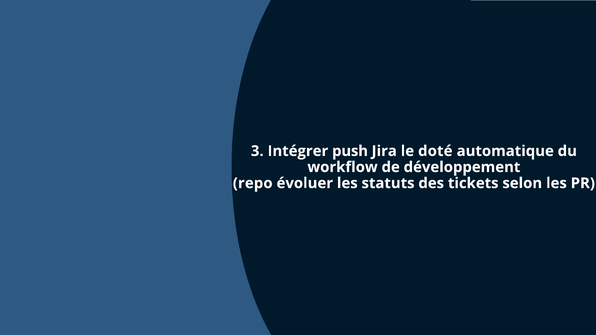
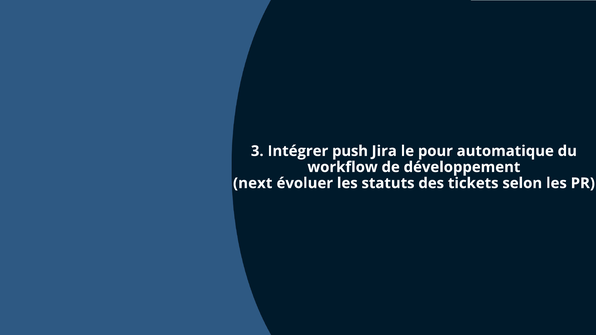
doté: doté -> pour
repo: repo -> next
